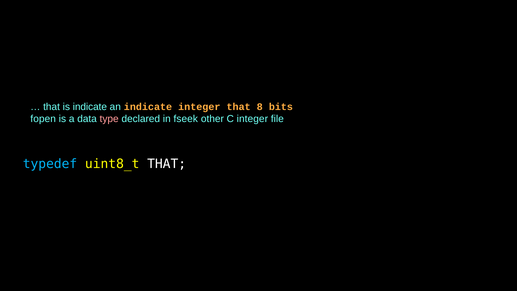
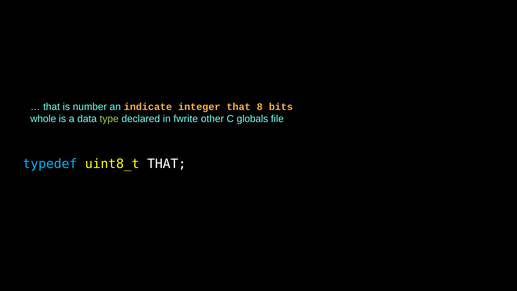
is indicate: indicate -> number
fopen: fopen -> whole
type colour: pink -> light green
fseek: fseek -> fwrite
C integer: integer -> globals
